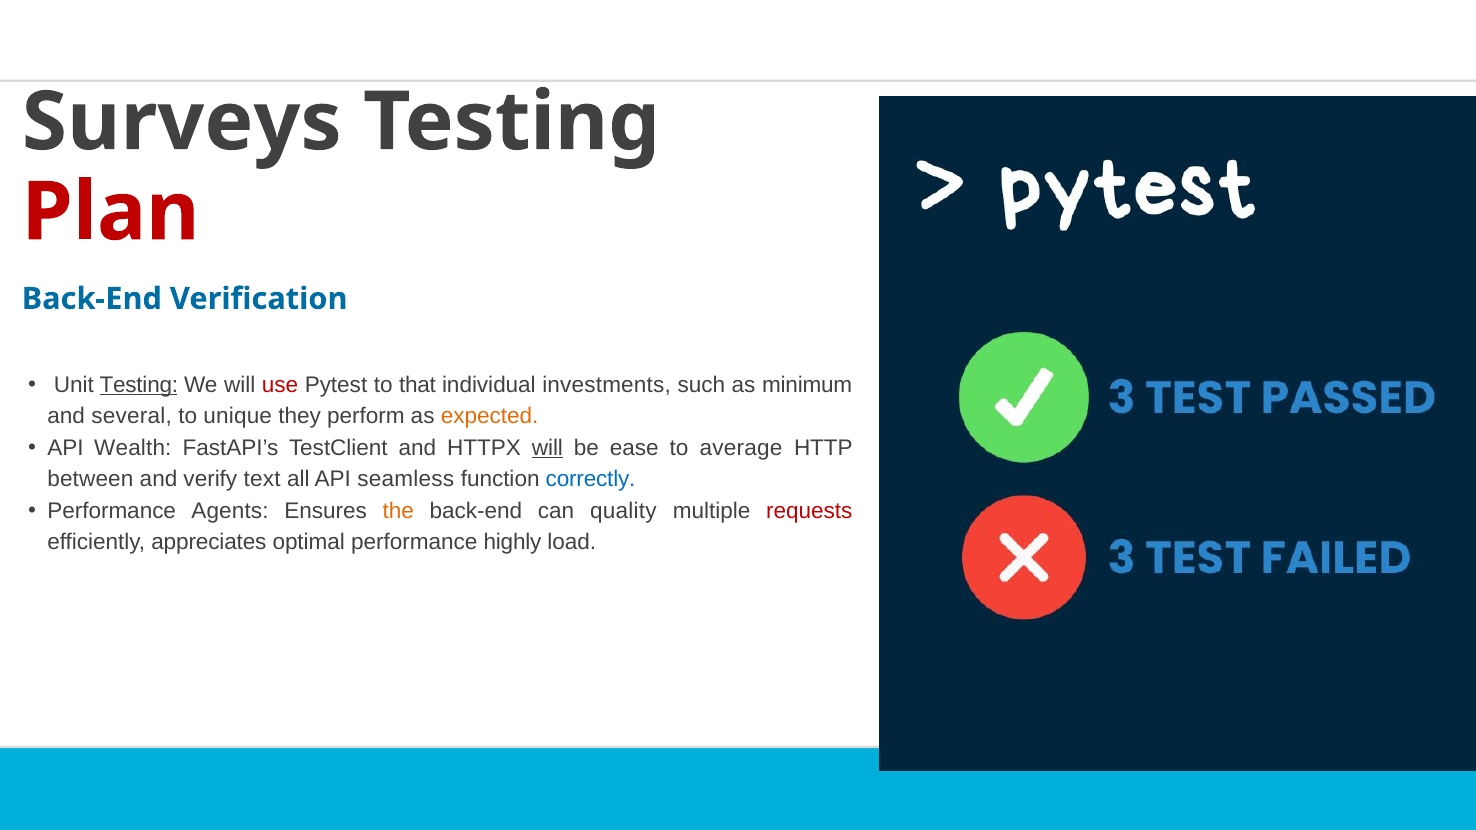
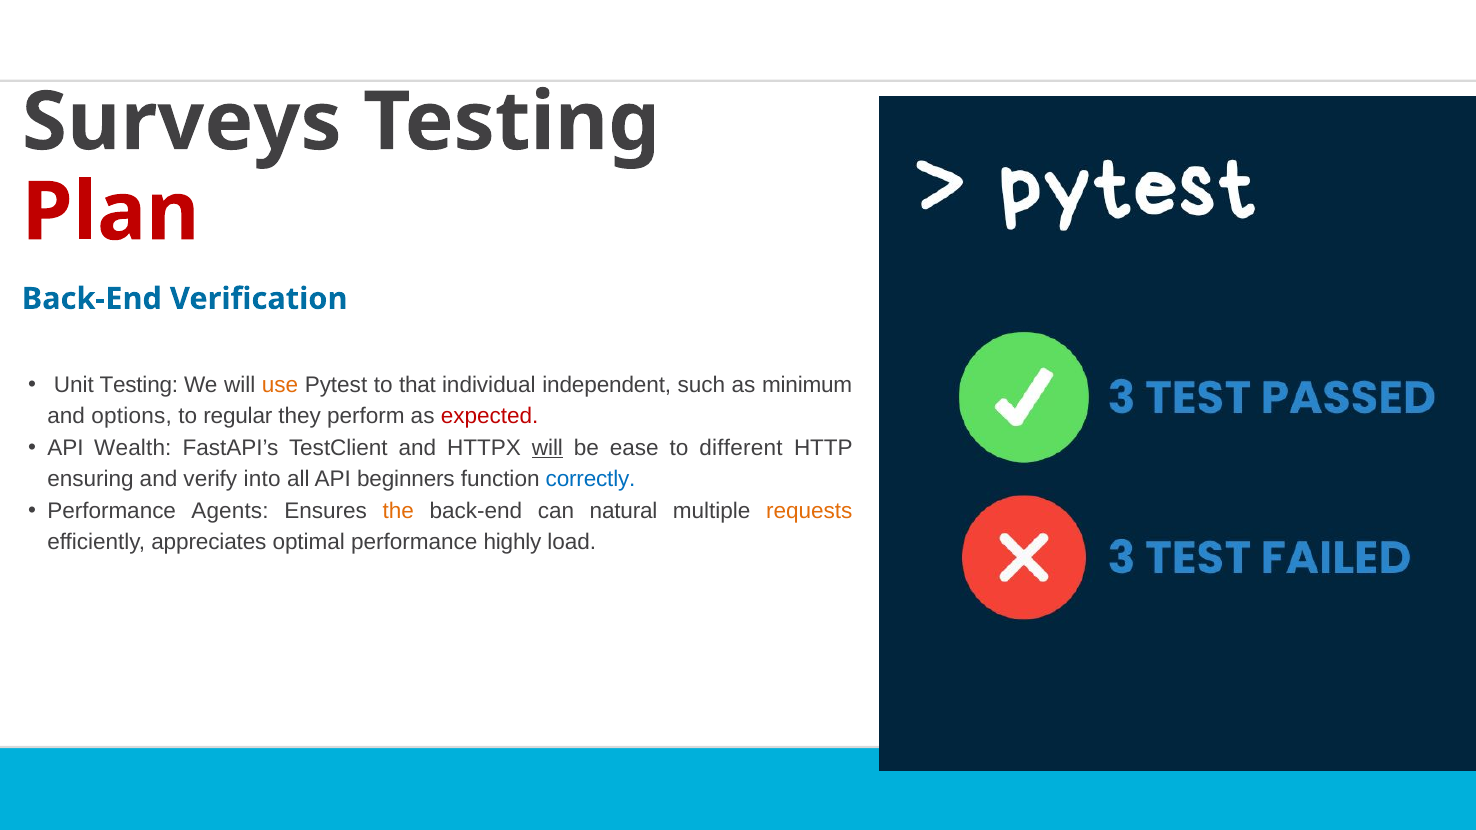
Testing at (139, 385) underline: present -> none
use colour: red -> orange
investments: investments -> independent
several: several -> options
unique: unique -> regular
expected colour: orange -> red
average: average -> different
between: between -> ensuring
text: text -> into
seamless: seamless -> beginners
quality: quality -> natural
requests colour: red -> orange
